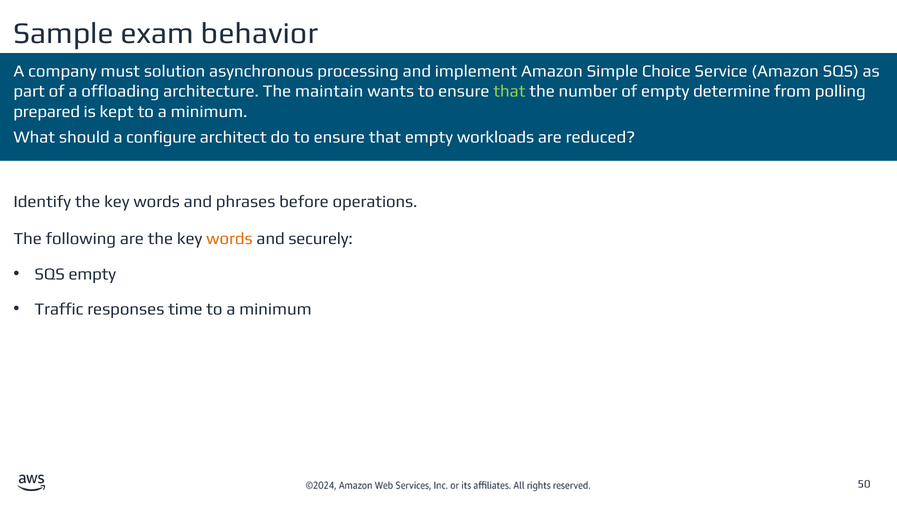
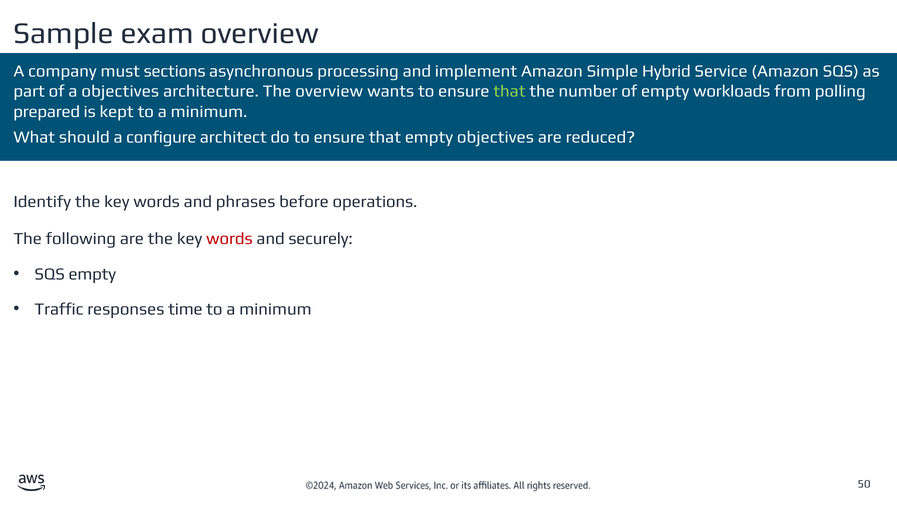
exam behavior: behavior -> overview
solution: solution -> sections
Choice: Choice -> Hybrid
a offloading: offloading -> objectives
The maintain: maintain -> overview
determine: determine -> workloads
empty workloads: workloads -> objectives
words at (229, 239) colour: orange -> red
